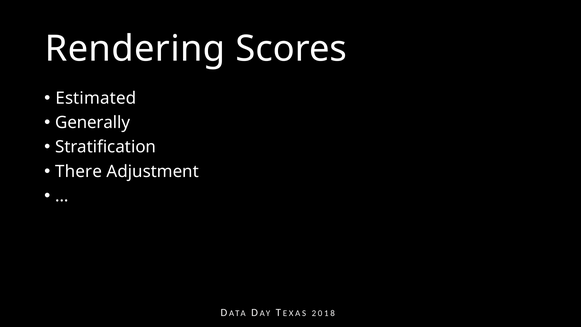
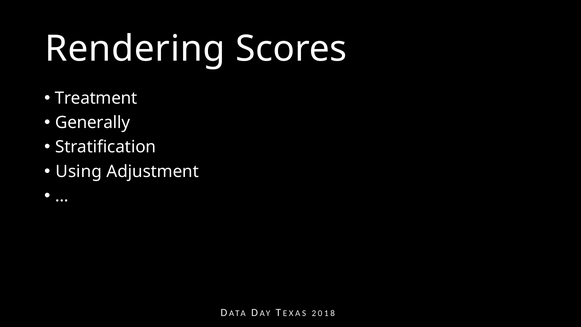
Estimated: Estimated -> Treatment
There: There -> Using
